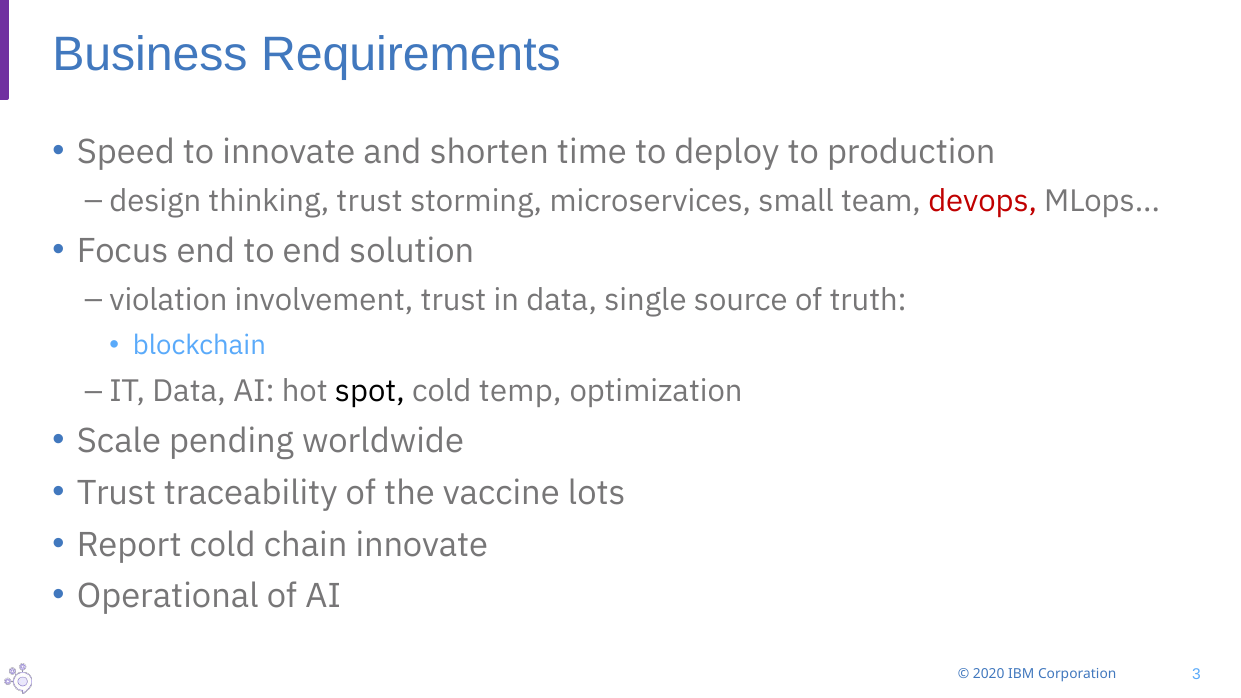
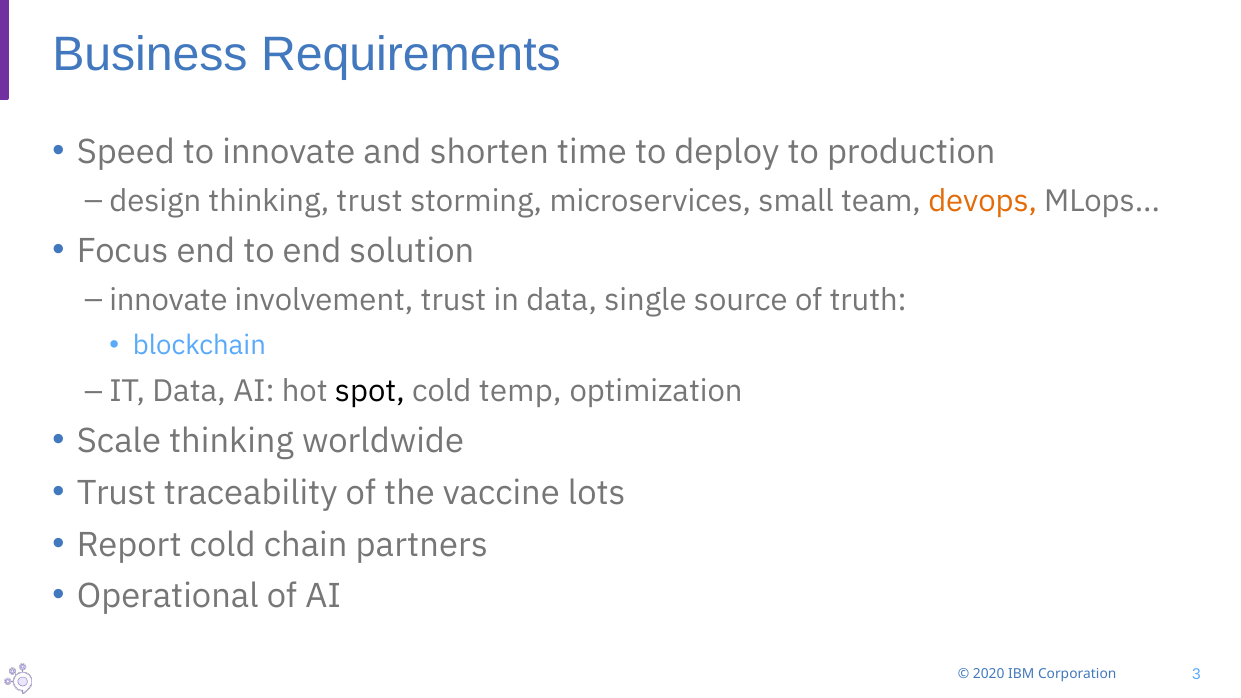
devops colour: red -> orange
violation at (168, 300): violation -> innovate
Scale pending: pending -> thinking
chain innovate: innovate -> partners
